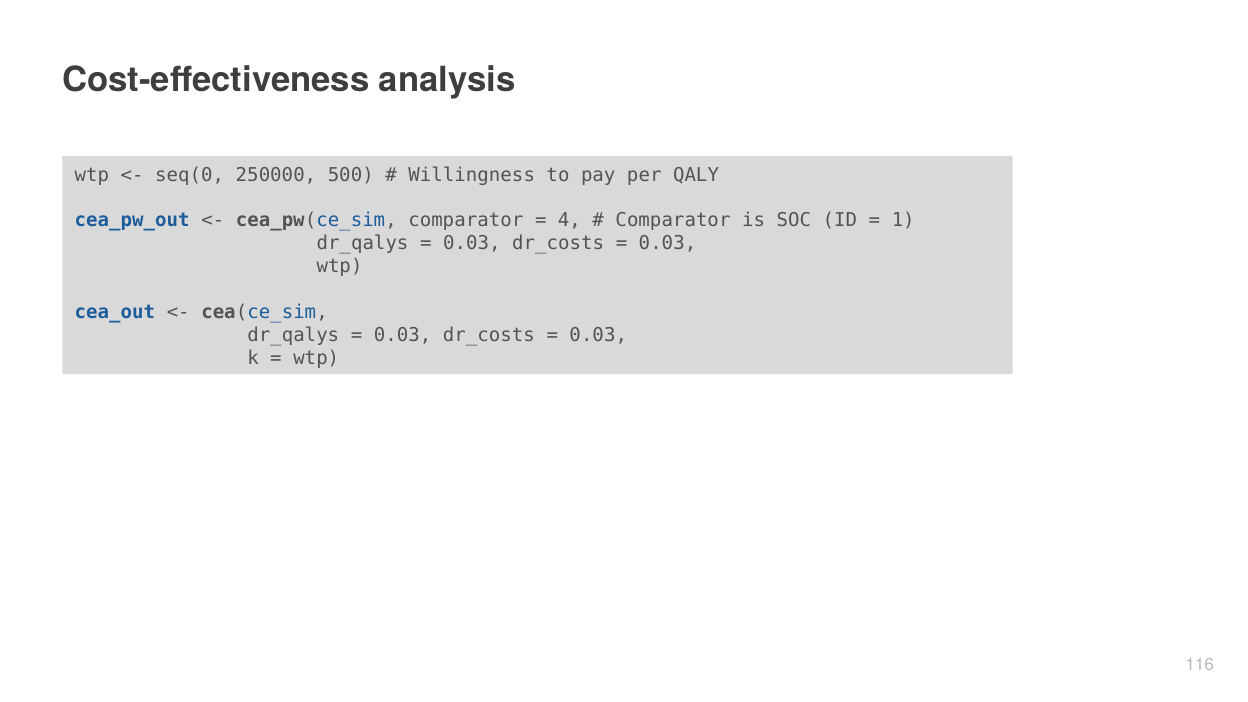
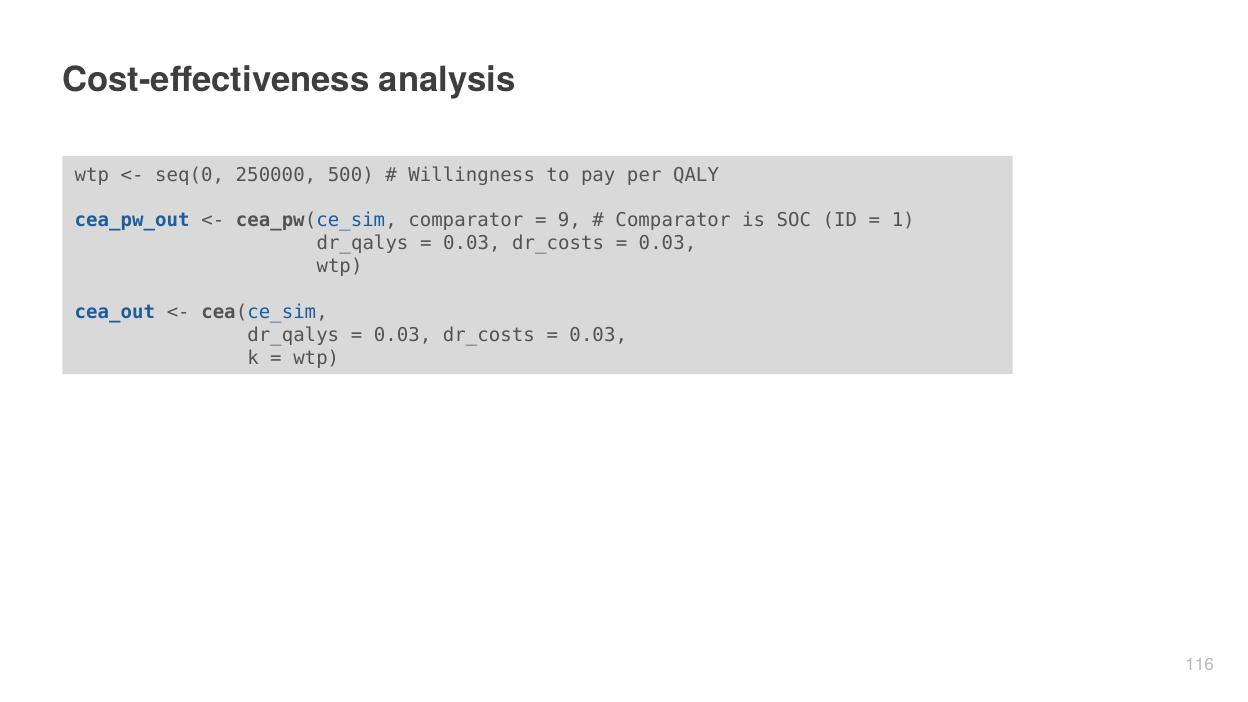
4: 4 -> 9
